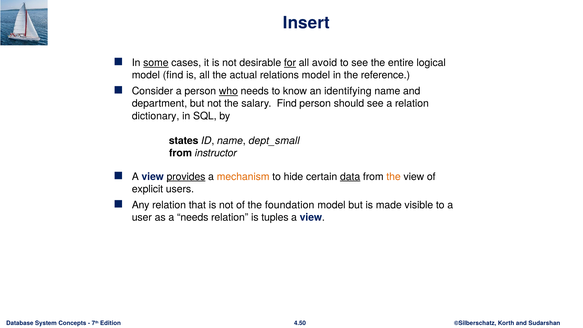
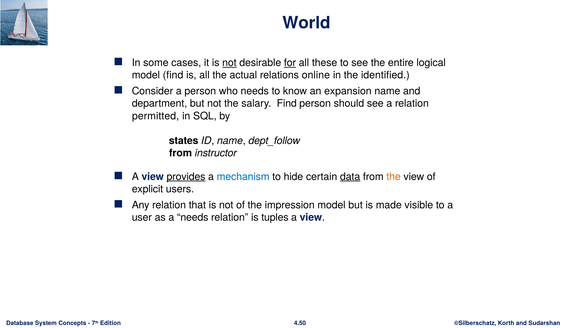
Insert: Insert -> World
some underline: present -> none
not at (229, 63) underline: none -> present
avoid: avoid -> these
relations model: model -> online
reference: reference -> identified
who underline: present -> none
identifying: identifying -> expansion
dictionary: dictionary -> permitted
dept_small: dept_small -> dept_follow
mechanism colour: orange -> blue
foundation: foundation -> impression
